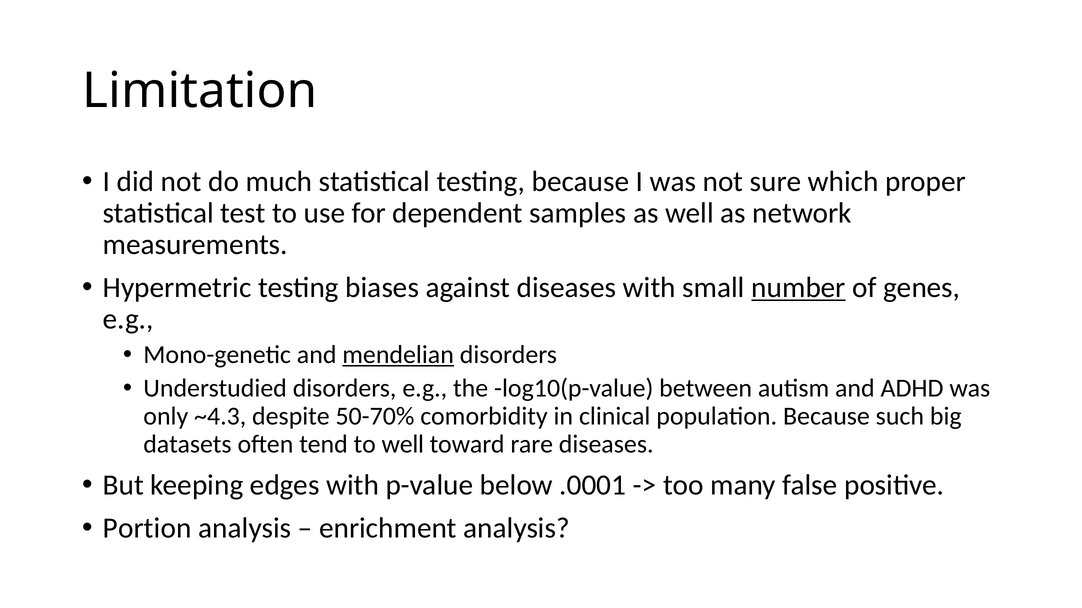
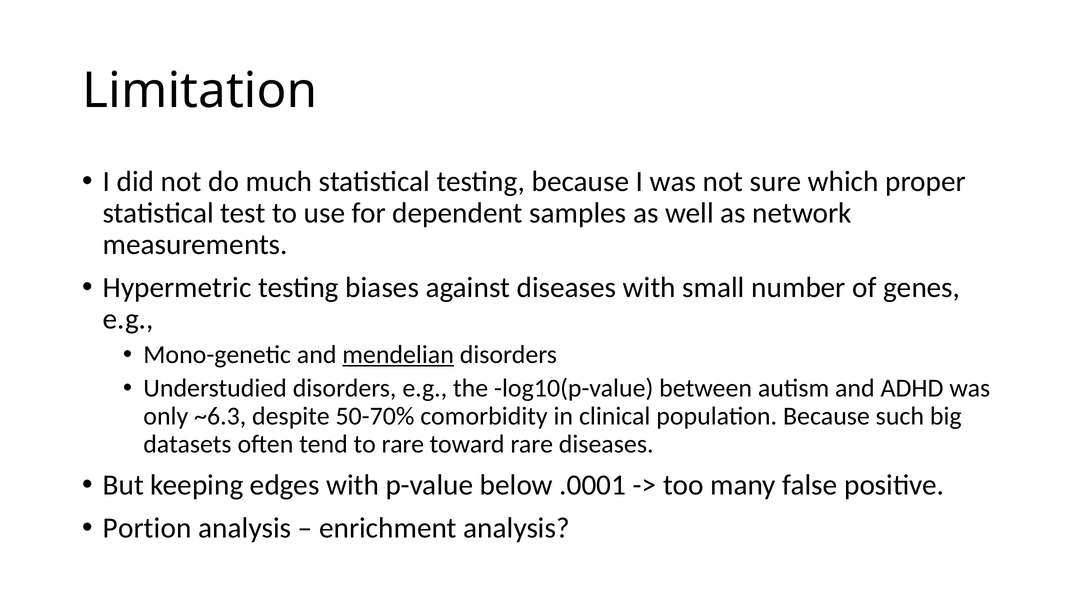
number underline: present -> none
~4.3: ~4.3 -> ~6.3
to well: well -> rare
